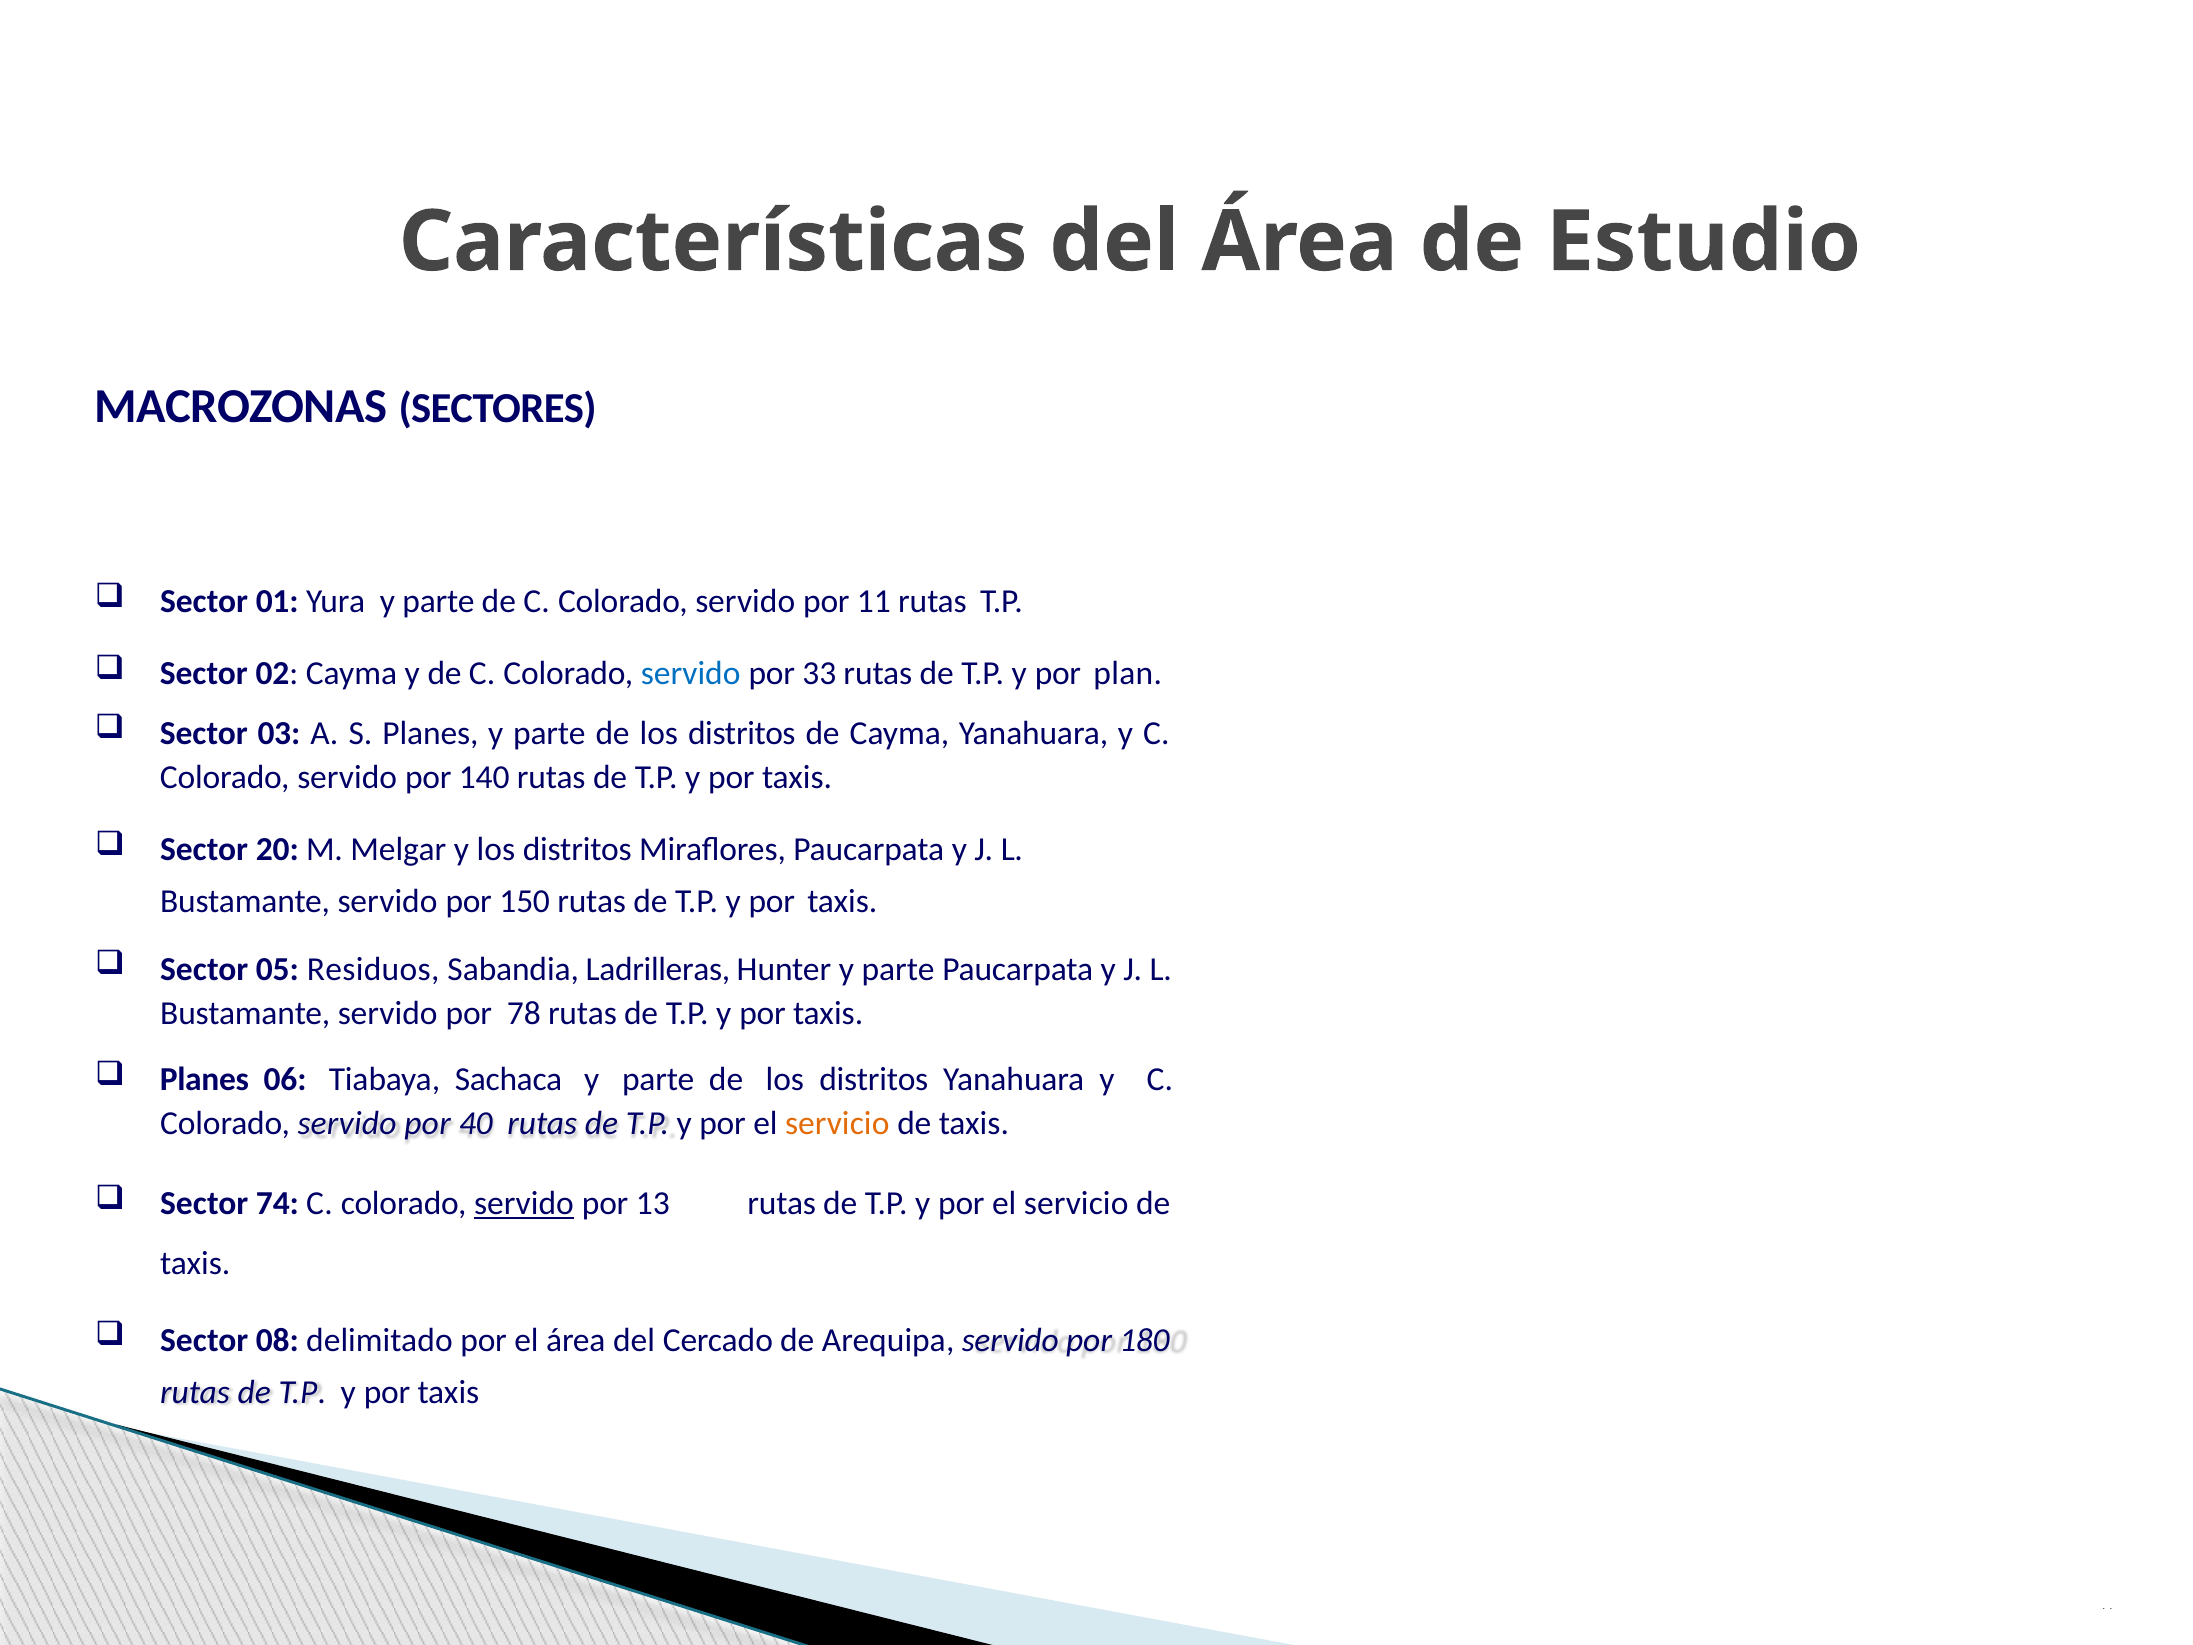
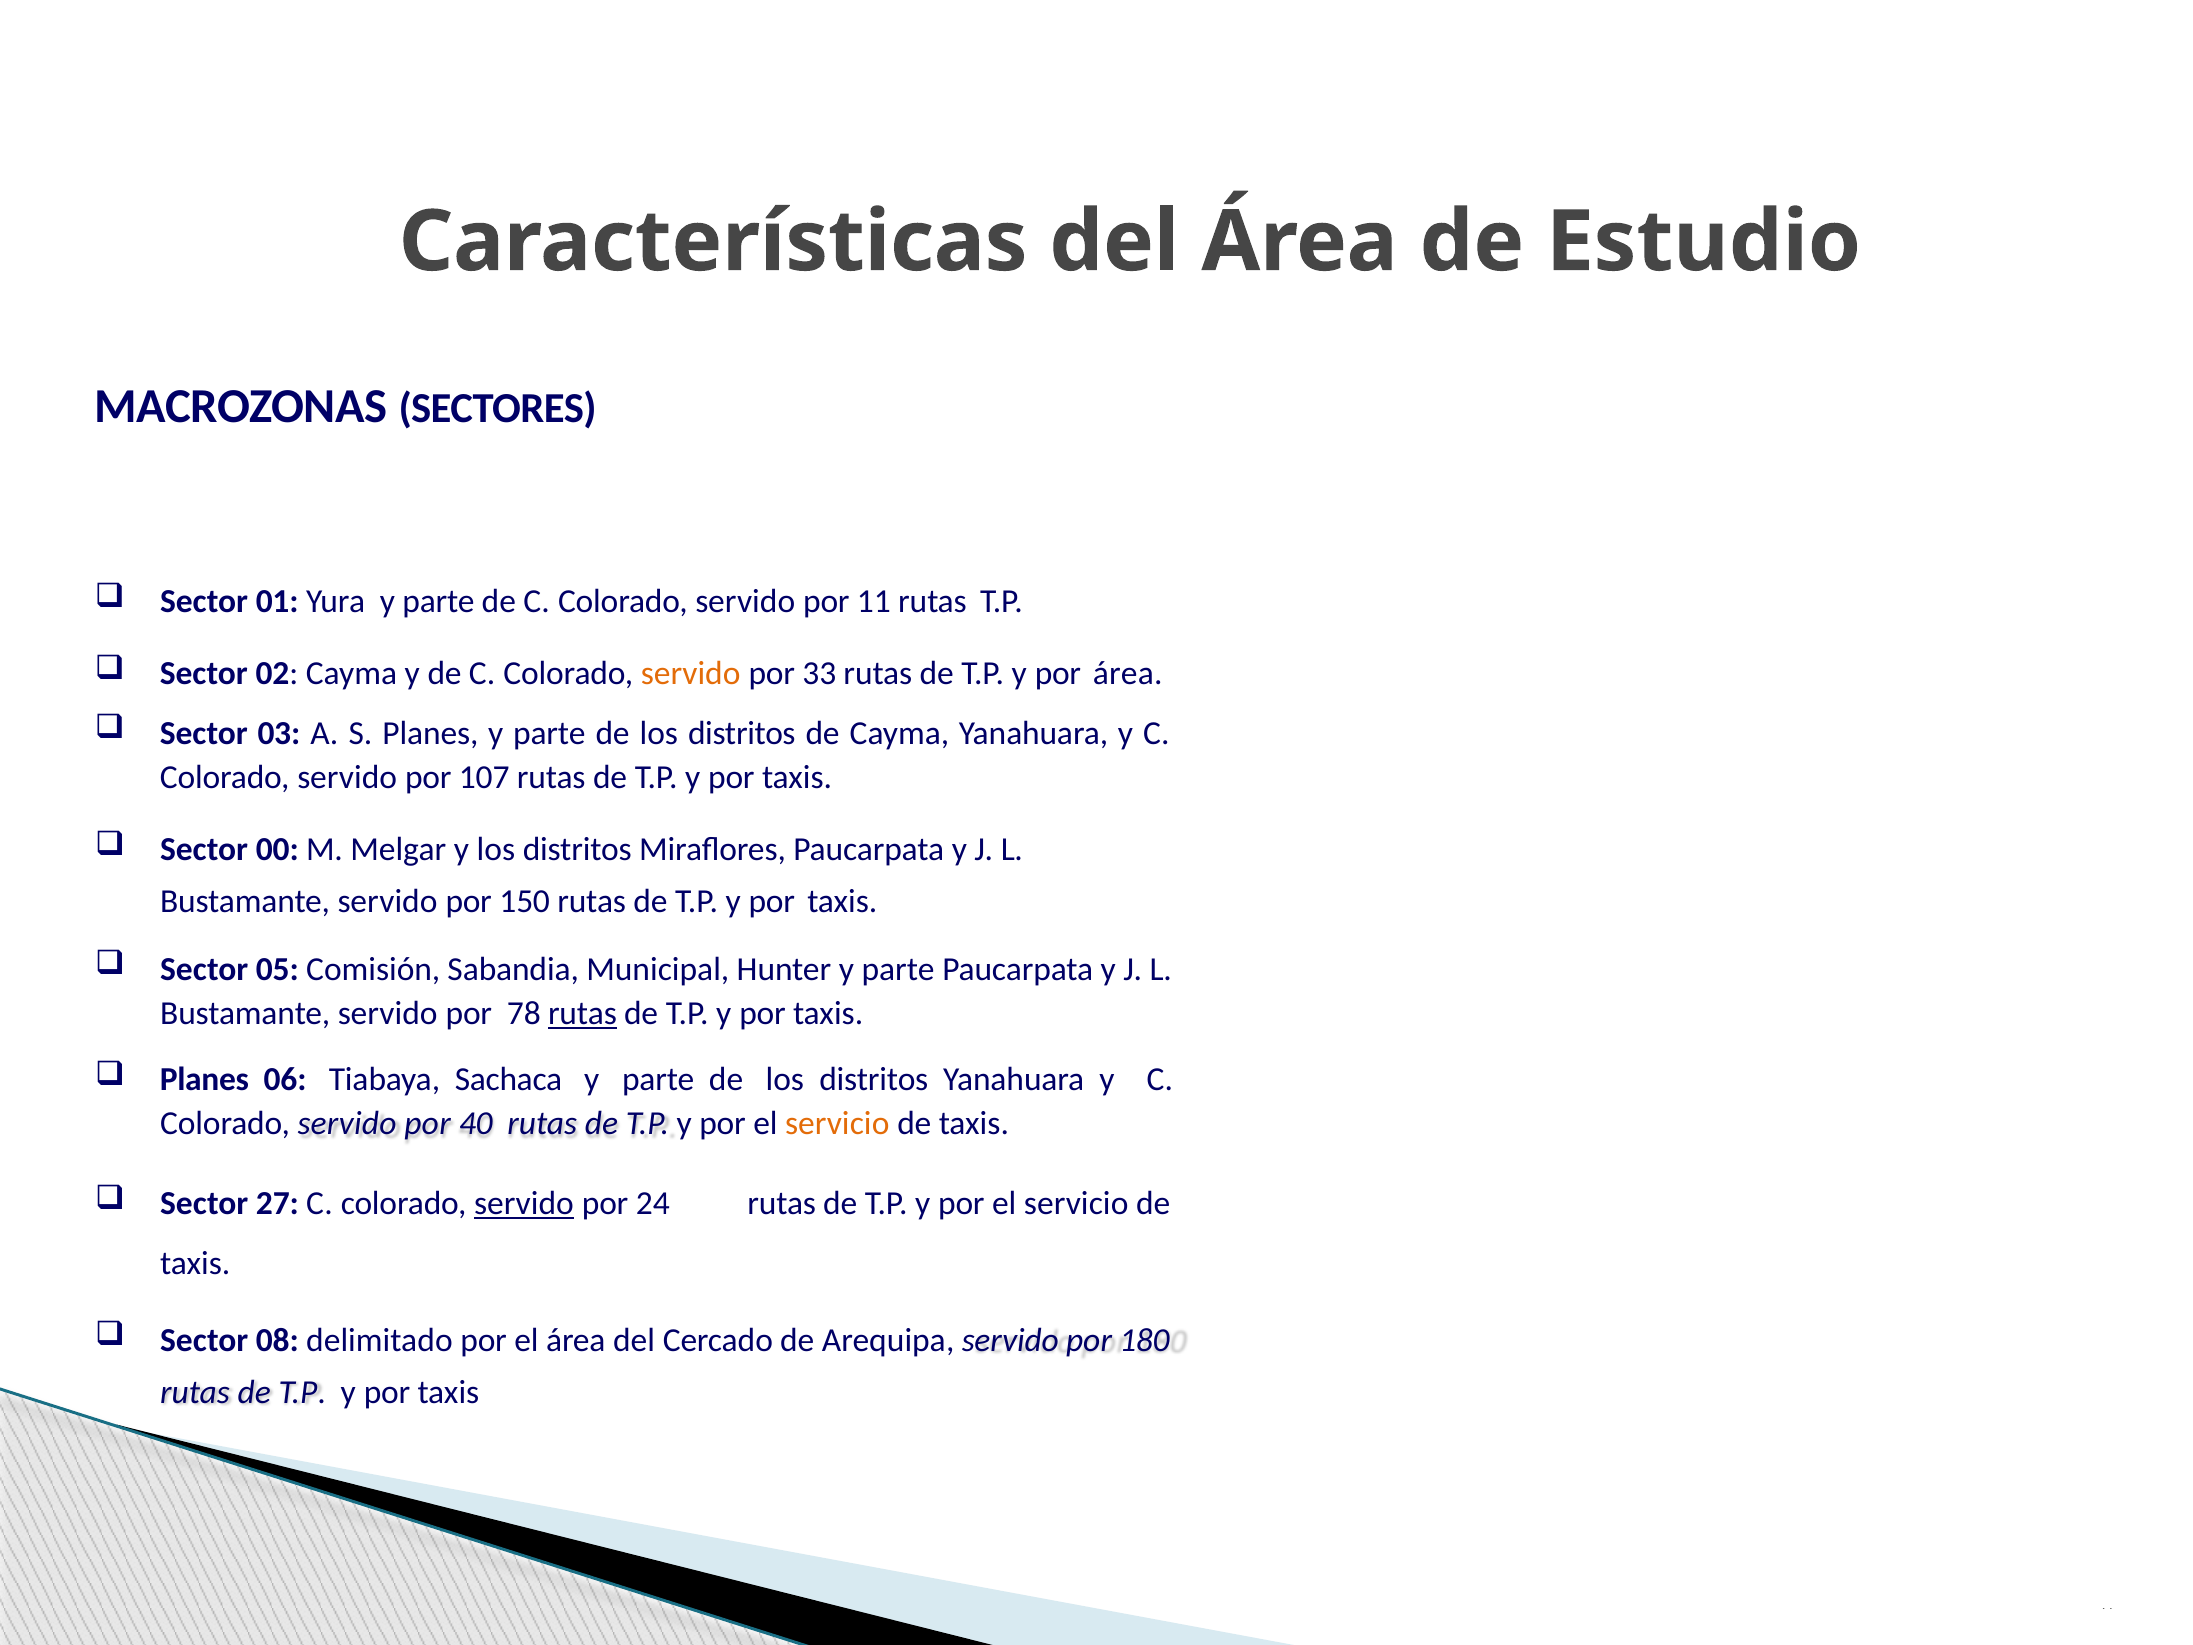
servido at (691, 674) colour: blue -> orange
por plan: plan -> área
140: 140 -> 107
20: 20 -> 00
Residuos: Residuos -> Comisión
Ladrilleras: Ladrilleras -> Municipal
rutas at (582, 1013) underline: none -> present
Sector 74: 74 -> 27
13: 13 -> 24
